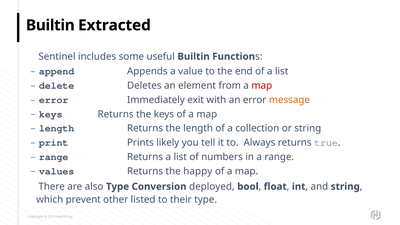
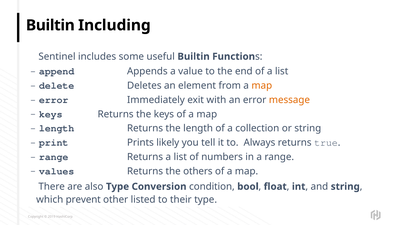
Extracted: Extracted -> Including
map at (262, 86) colour: red -> orange
happy: happy -> others
deployed: deployed -> condition
